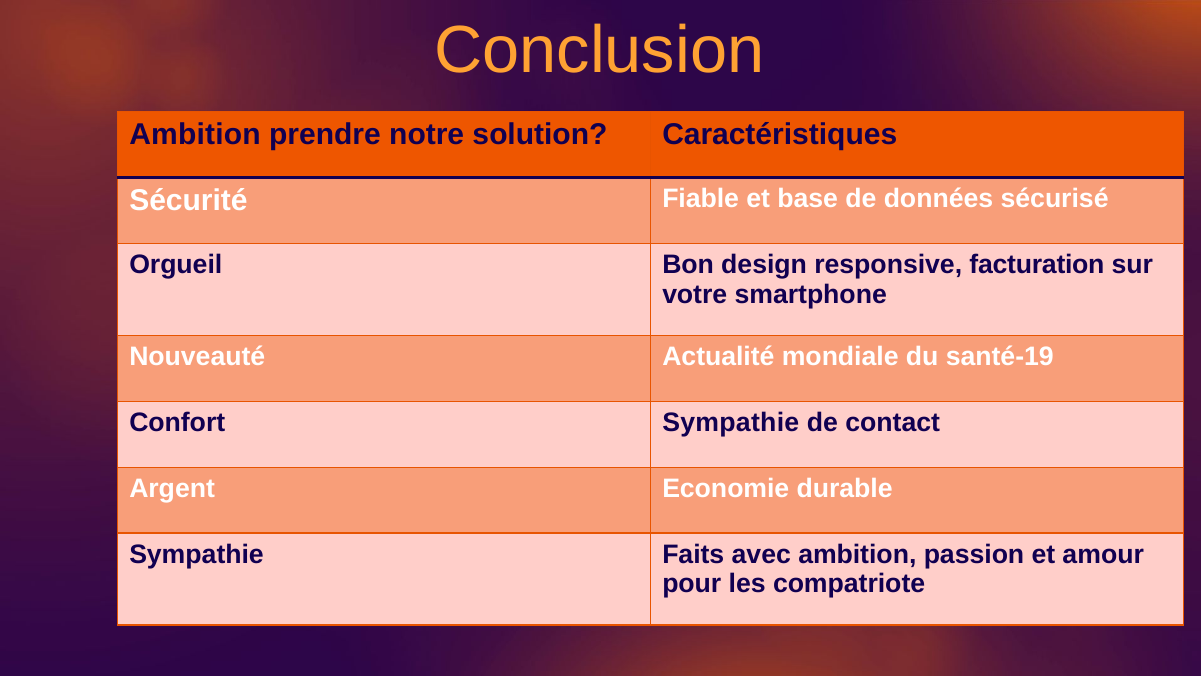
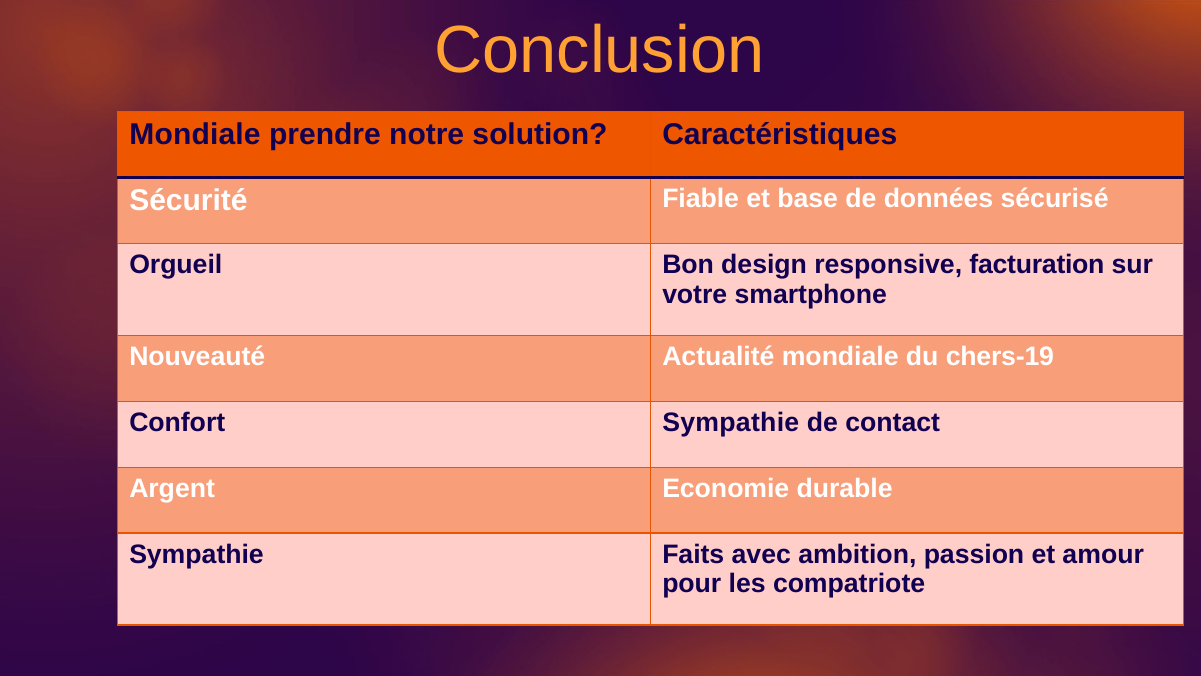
Ambition at (195, 135): Ambition -> Mondiale
santé-19: santé-19 -> chers-19
